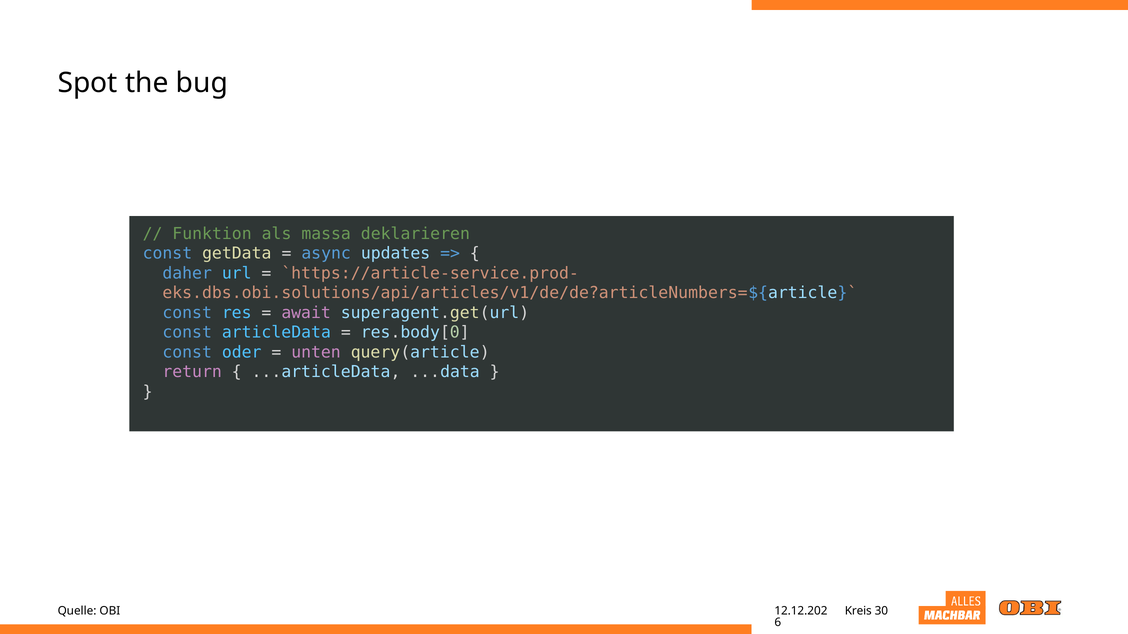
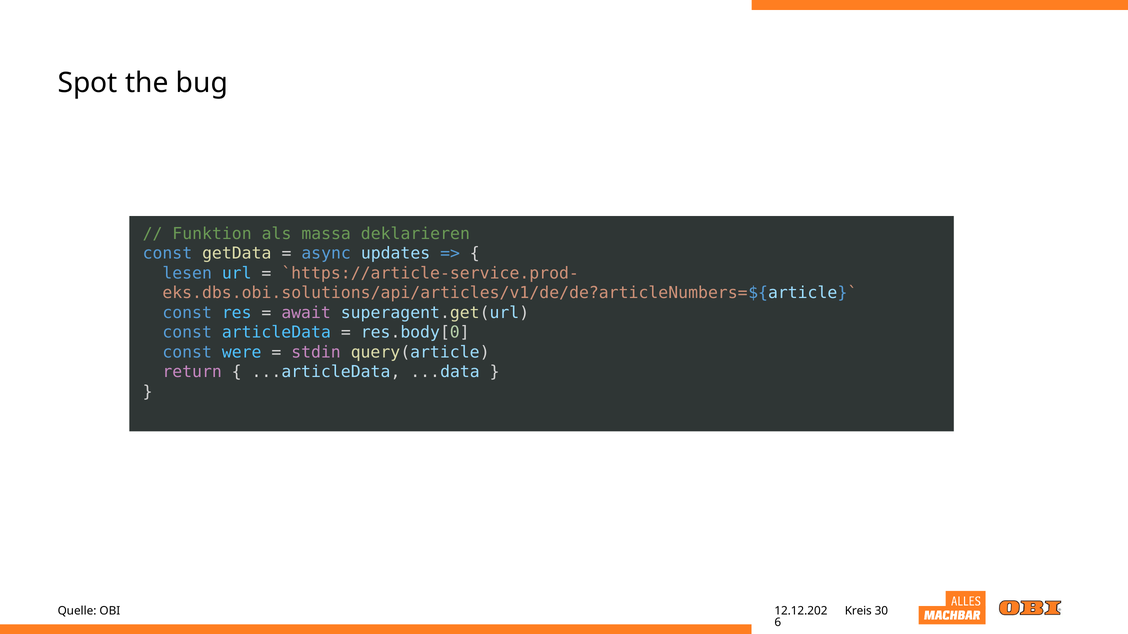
daher: daher -> lesen
oder: oder -> were
unten: unten -> stdin
